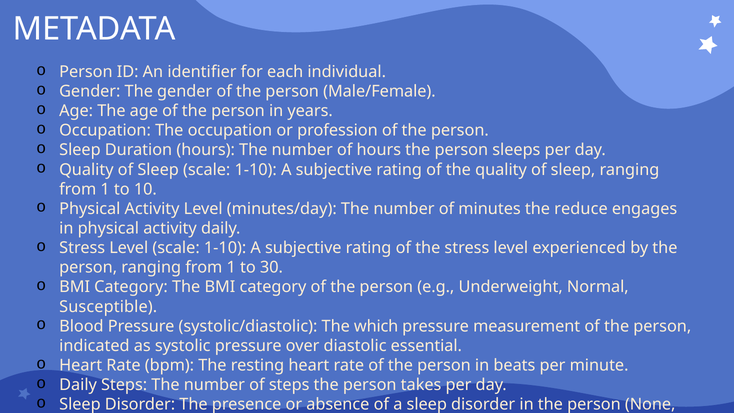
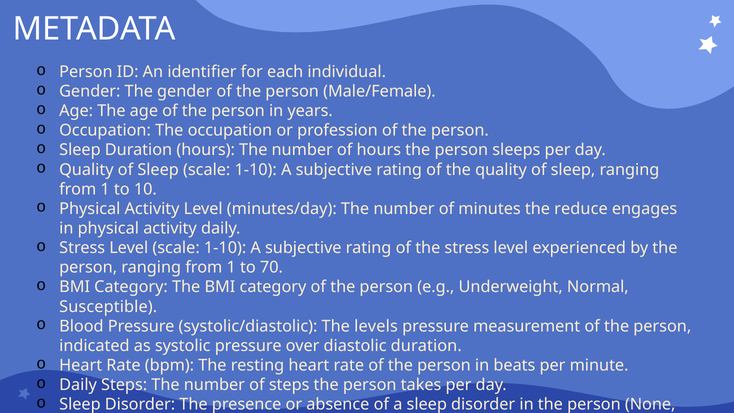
30: 30 -> 70
which: which -> levels
diastolic essential: essential -> duration
